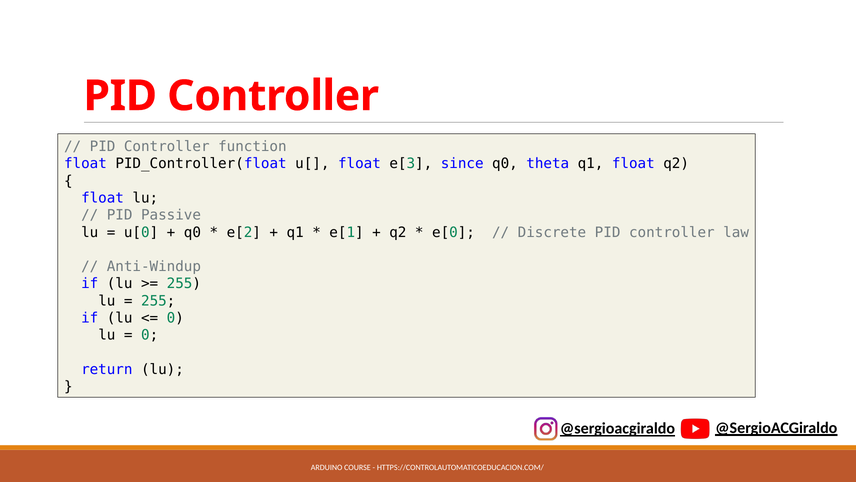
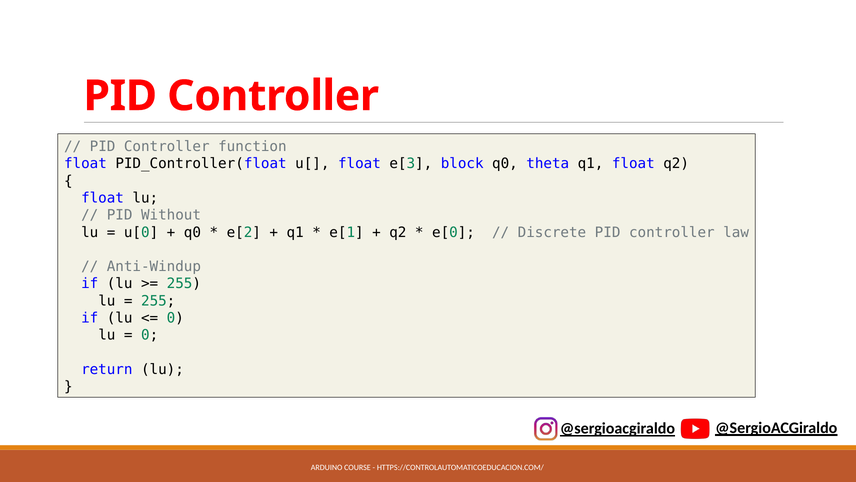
since: since -> block
Passive: Passive -> Without
